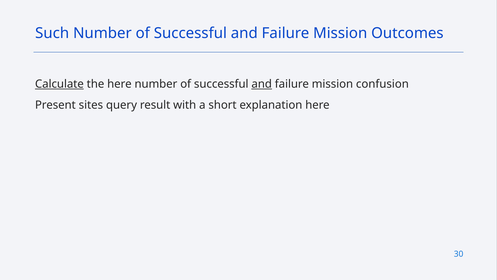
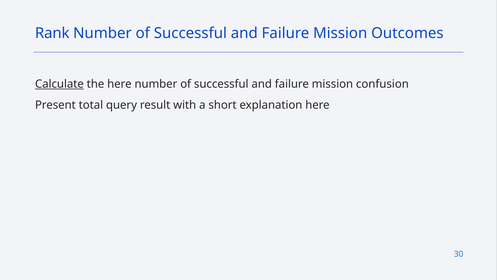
Such: Such -> Rank
and at (262, 84) underline: present -> none
sites: sites -> total
